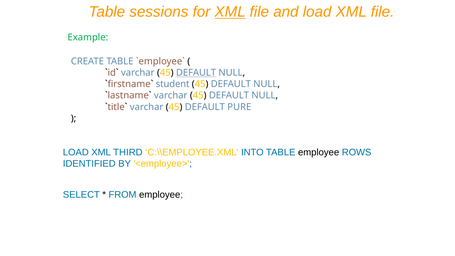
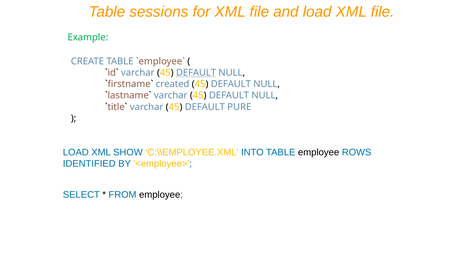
XML at (230, 12) underline: present -> none
student: student -> created
THIRD: THIRD -> SHOW
